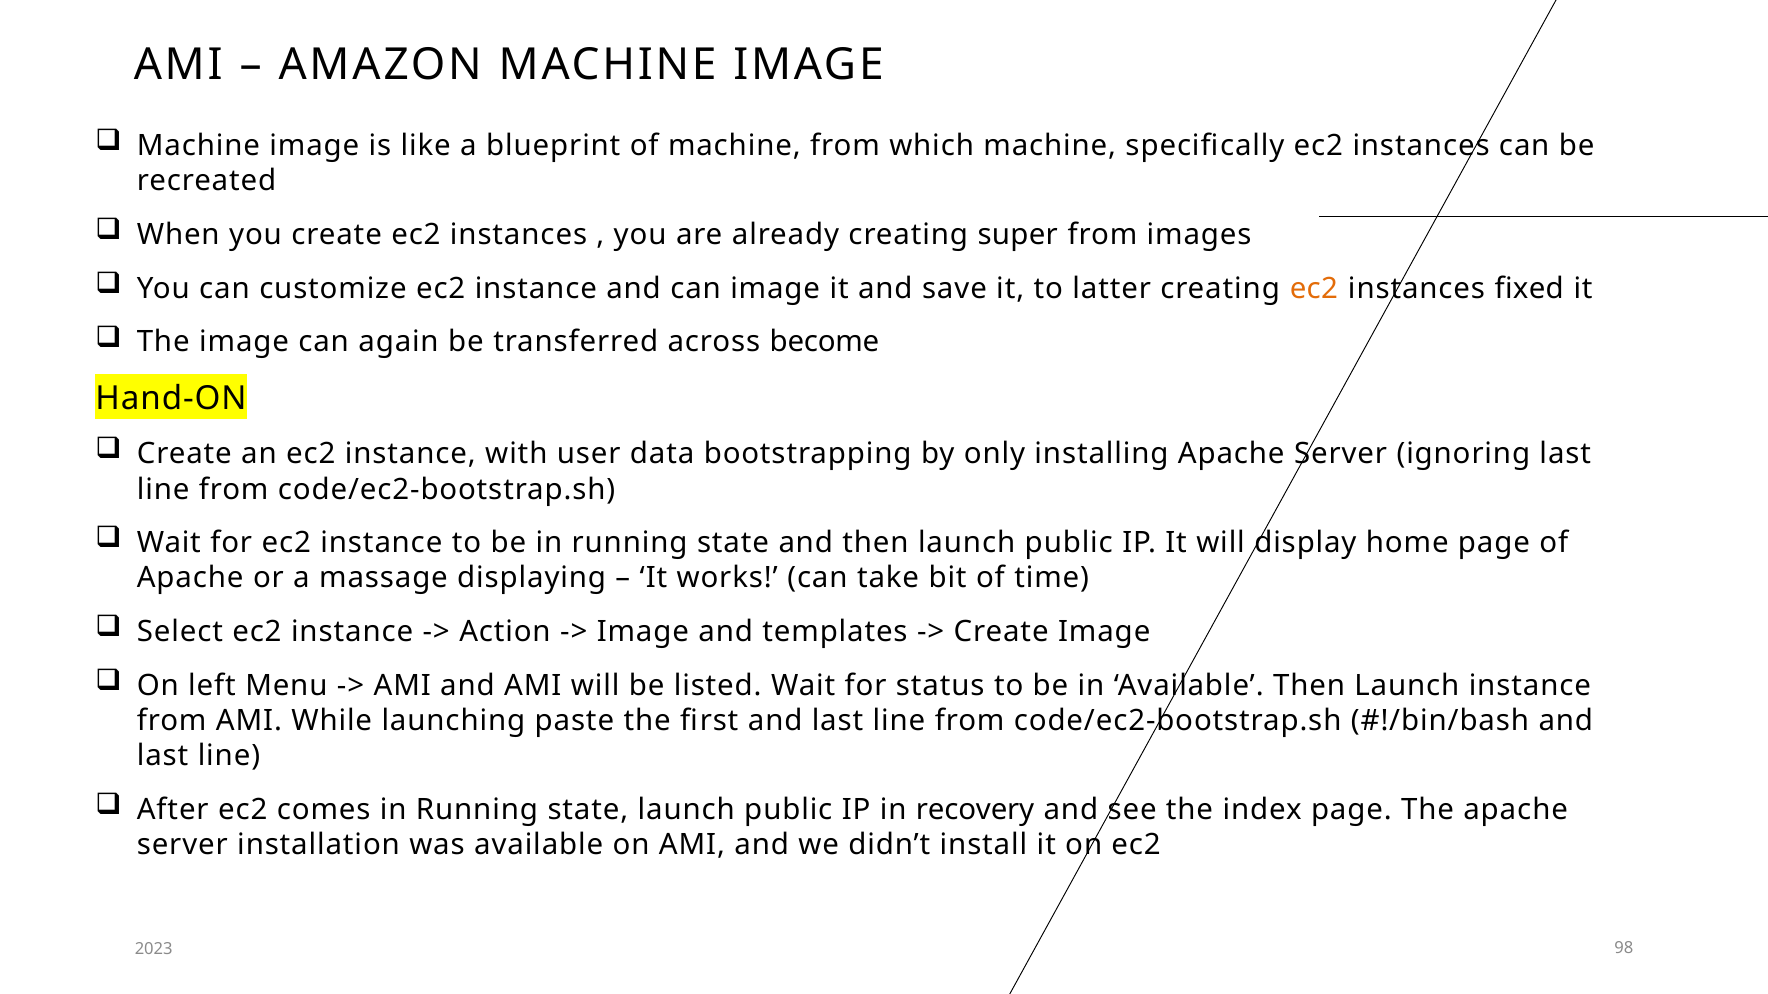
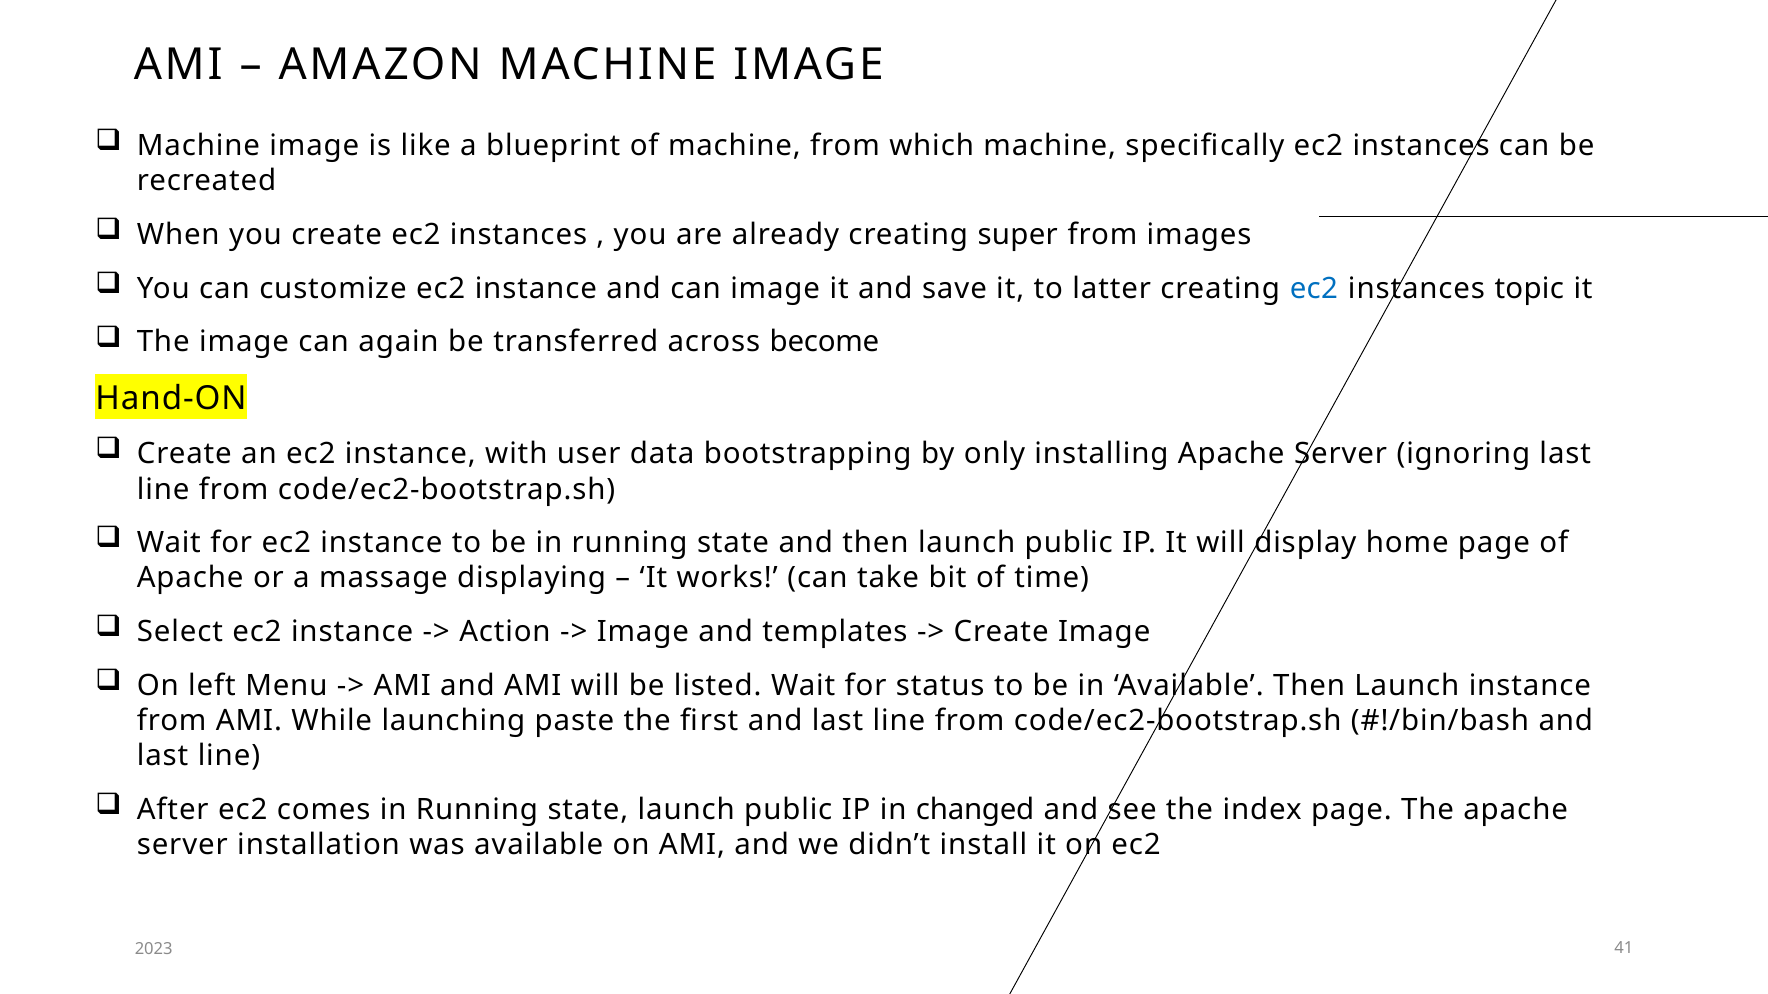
ec2 at (1314, 289) colour: orange -> blue
fixed: fixed -> topic
recovery: recovery -> changed
98: 98 -> 41
